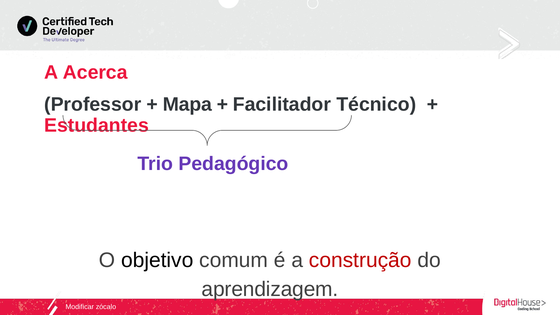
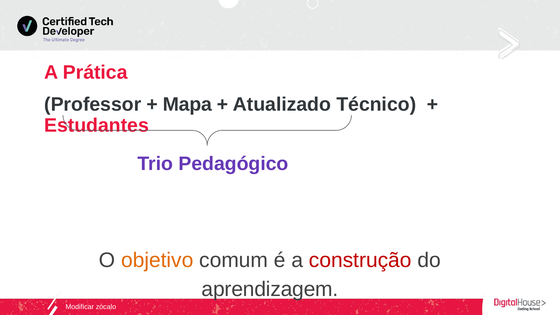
Acerca: Acerca -> Prática
Facilitador: Facilitador -> Atualizado
objetivo colour: black -> orange
